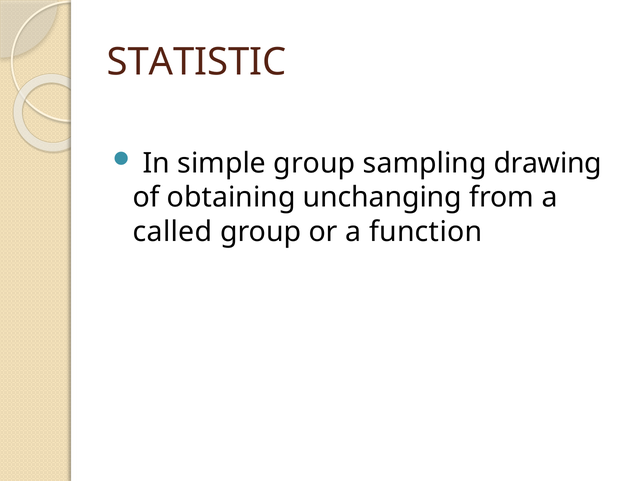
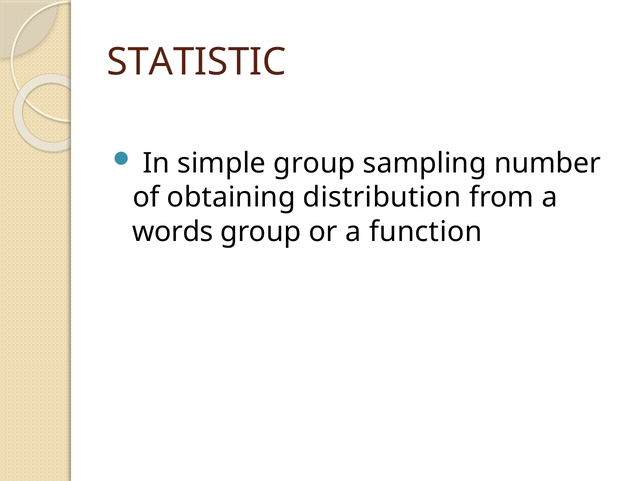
drawing: drawing -> number
unchanging: unchanging -> distribution
called: called -> words
